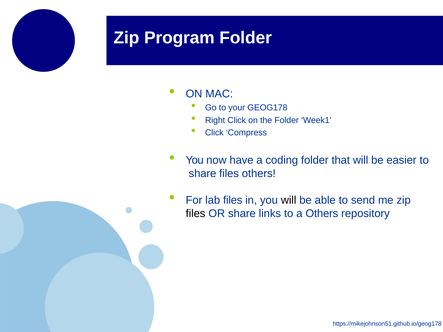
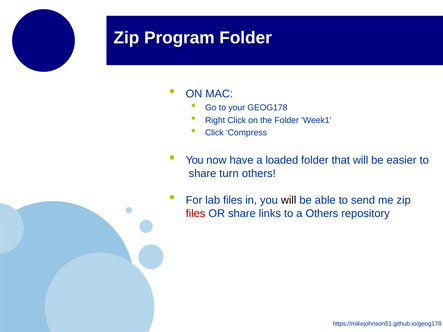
coding: coding -> loaded
share files: files -> turn
files at (196, 214) colour: black -> red
